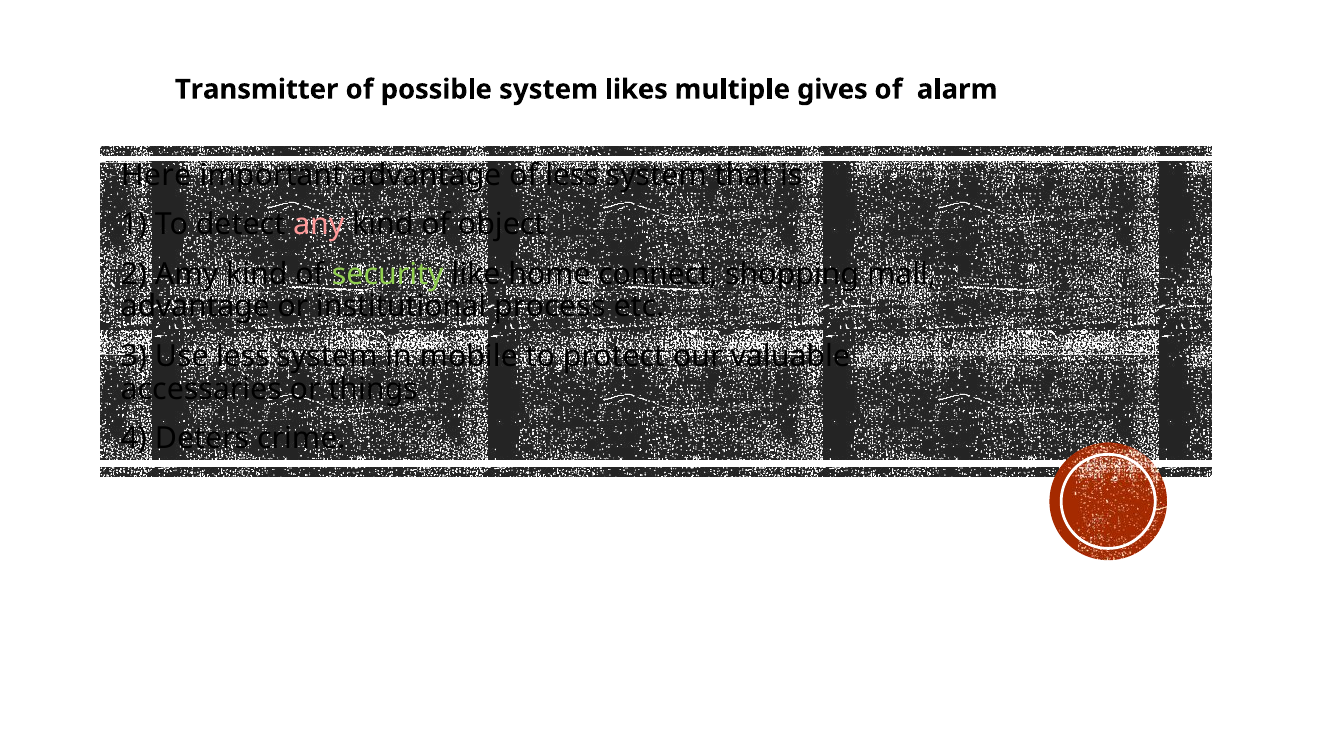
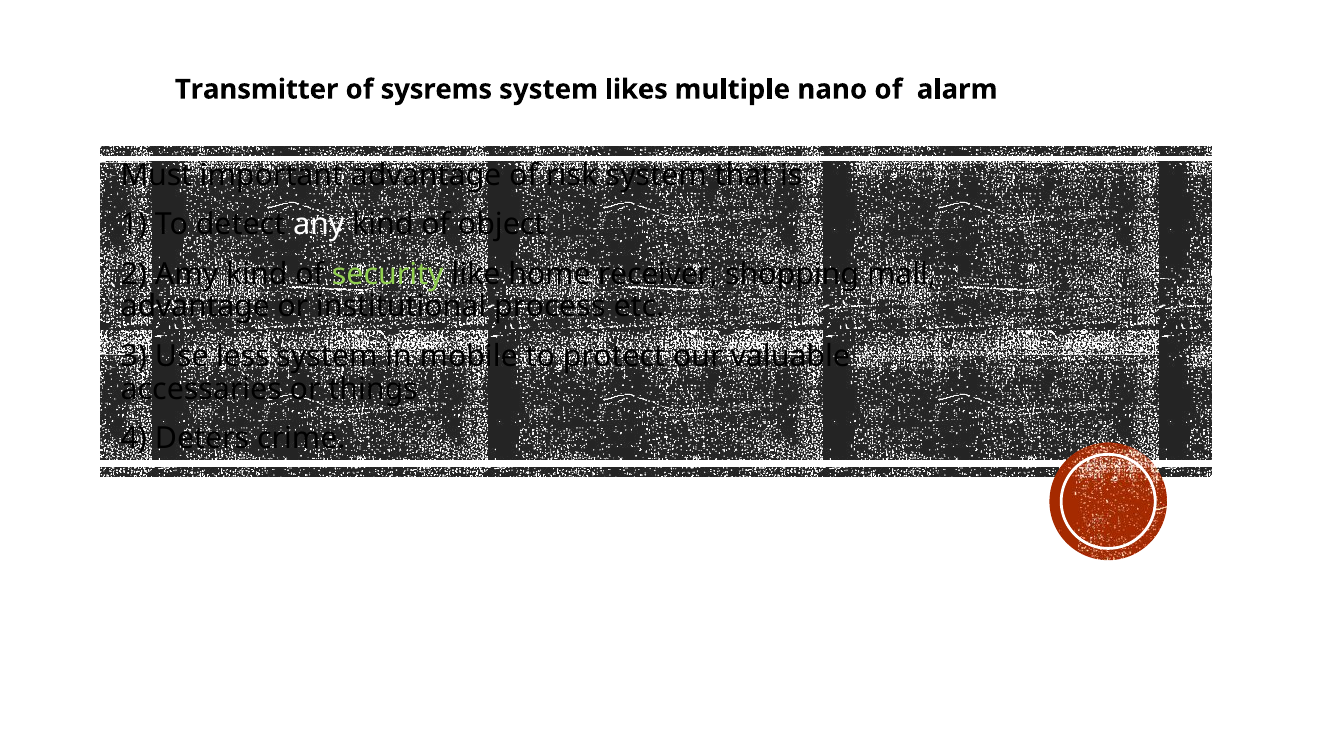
possible: possible -> sysrems
gives: gives -> nano
Here: Here -> Must
of less: less -> risk
any colour: pink -> white
connect: connect -> receiver
